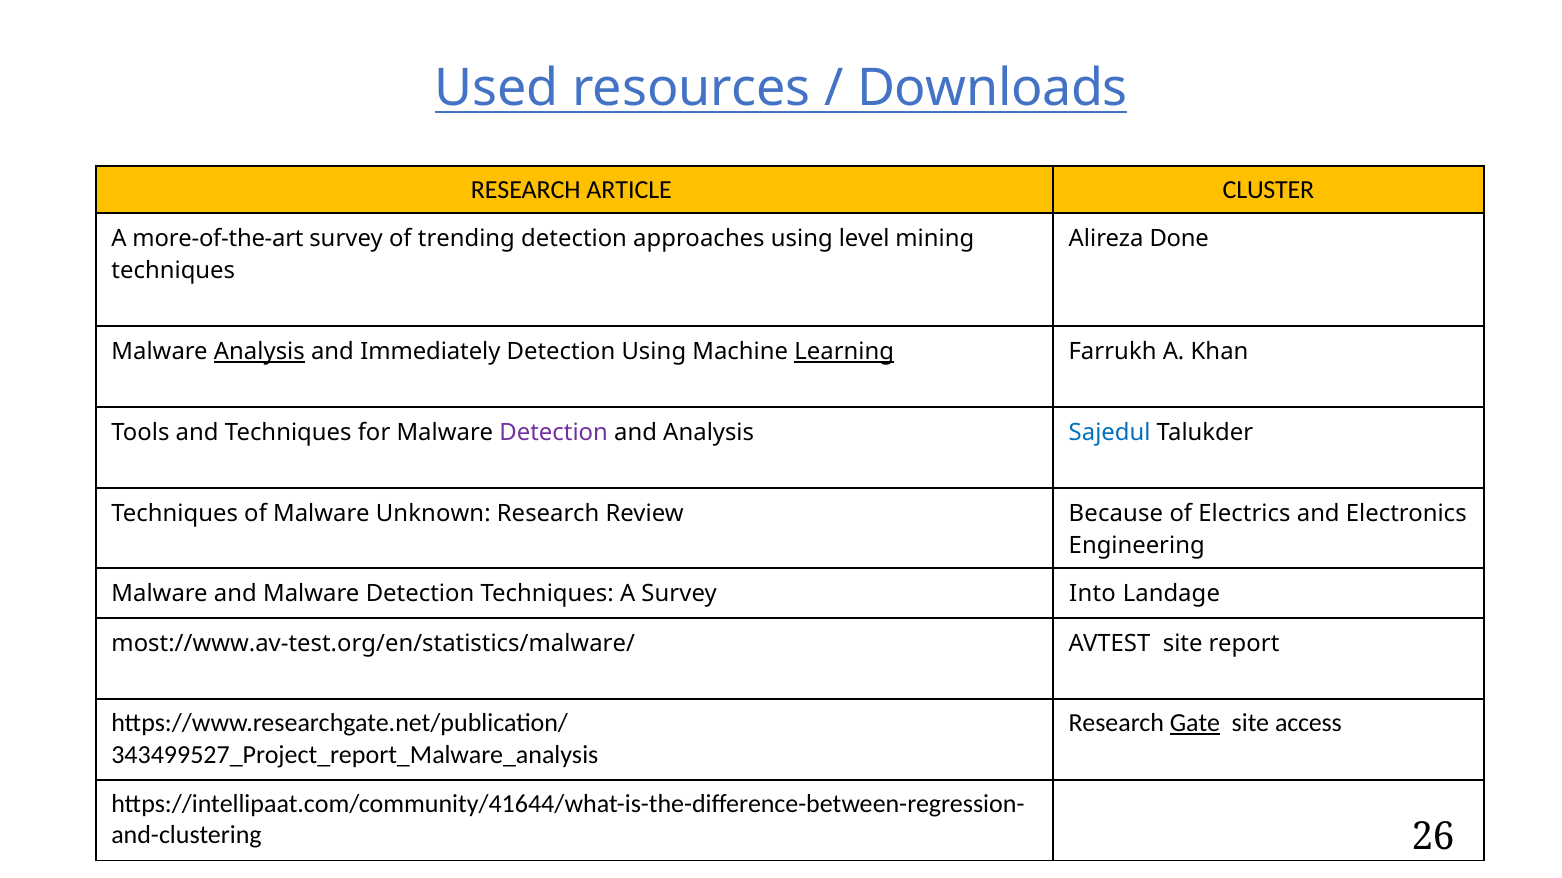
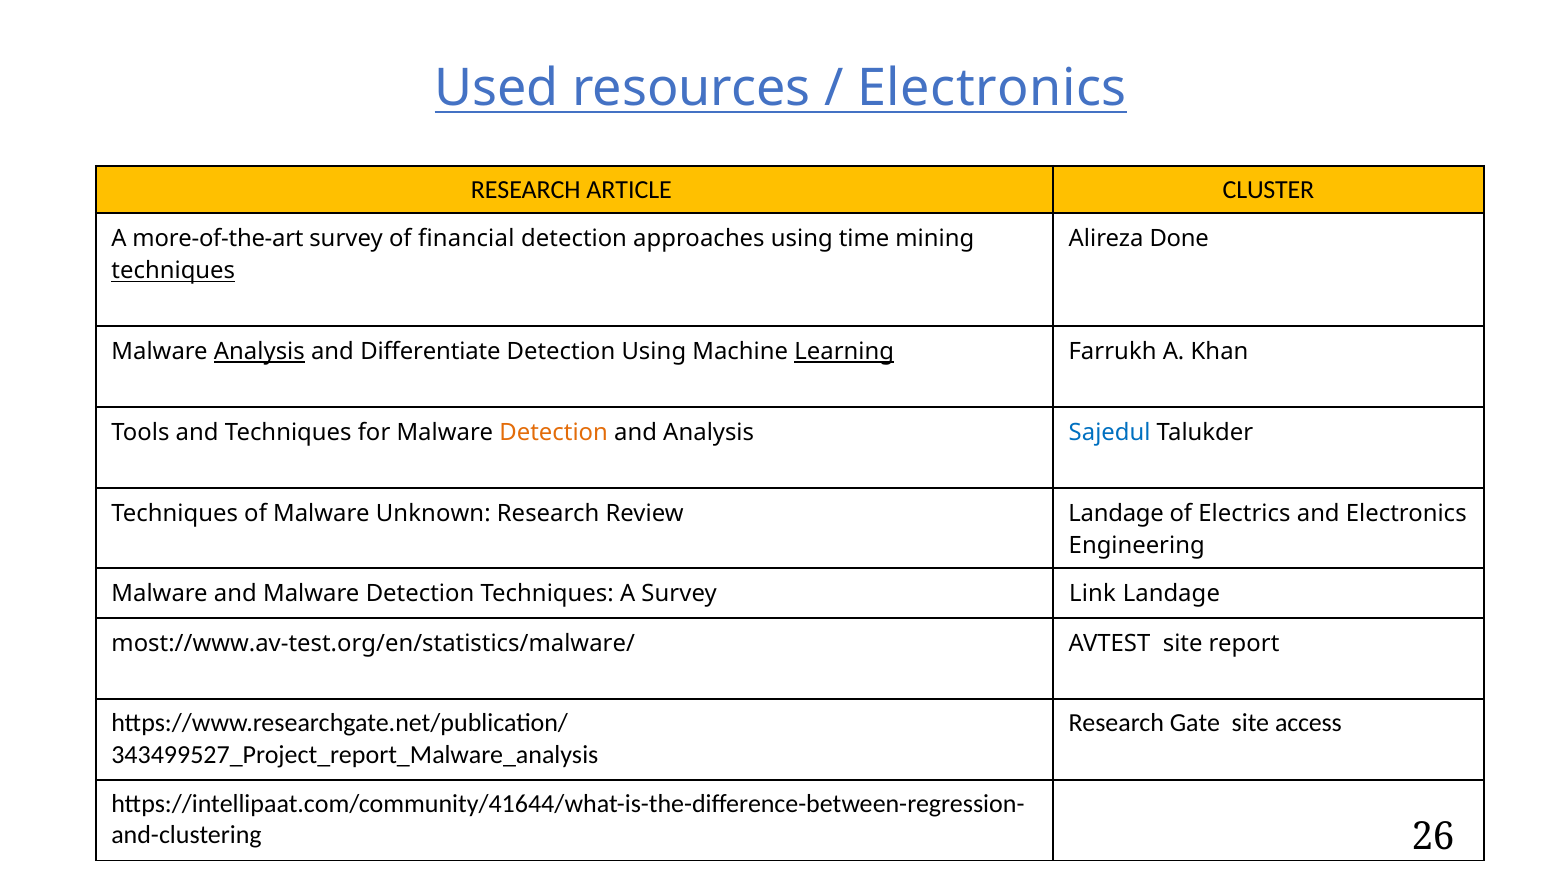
Downloads at (992, 88): Downloads -> Electronics
trending: trending -> financial
level: level -> time
techniques at (173, 271) underline: none -> present
Immediately: Immediately -> Differentiate
Detection at (554, 433) colour: purple -> orange
Review Because: Because -> Landage
Into: Into -> Link
Gate underline: present -> none
